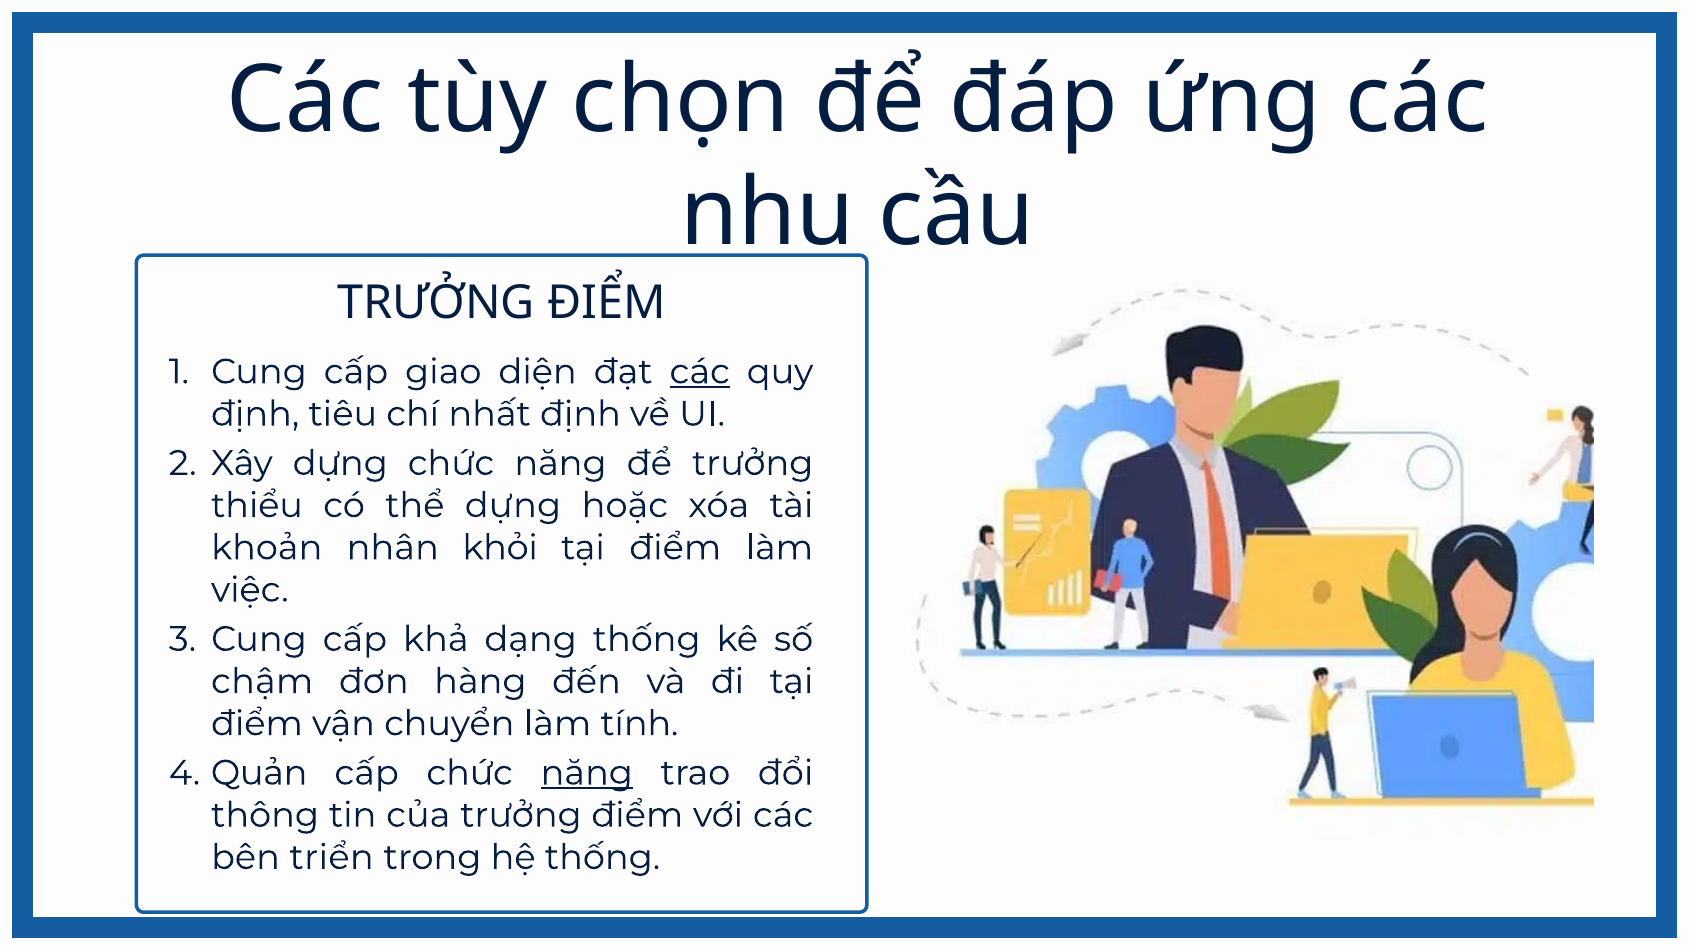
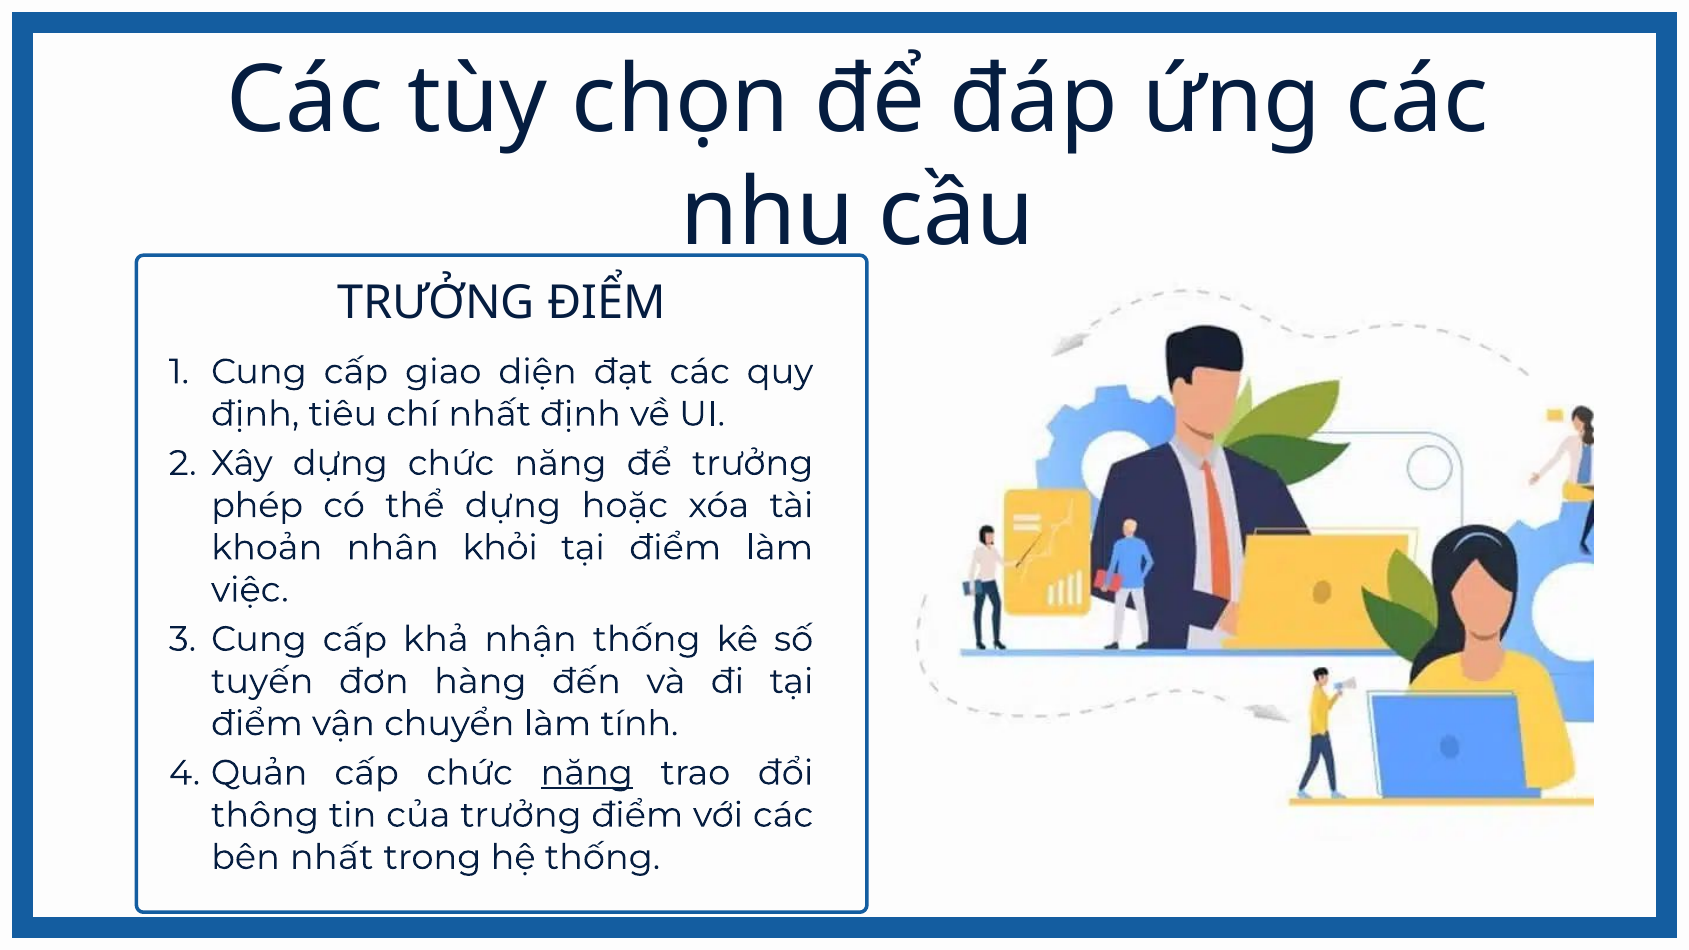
các at (700, 372) underline: present -> none
thiểu: thiểu -> phép
dạng: dạng -> nhận
chậm: chậm -> tuyến
bên triển: triển -> nhất
